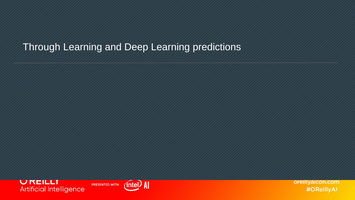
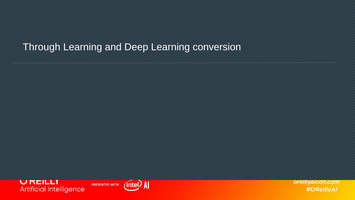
predictions: predictions -> conversion
